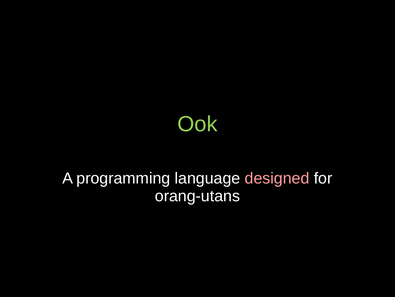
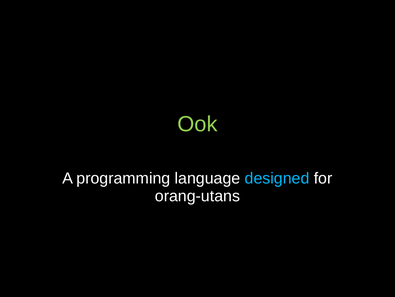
designed colour: pink -> light blue
